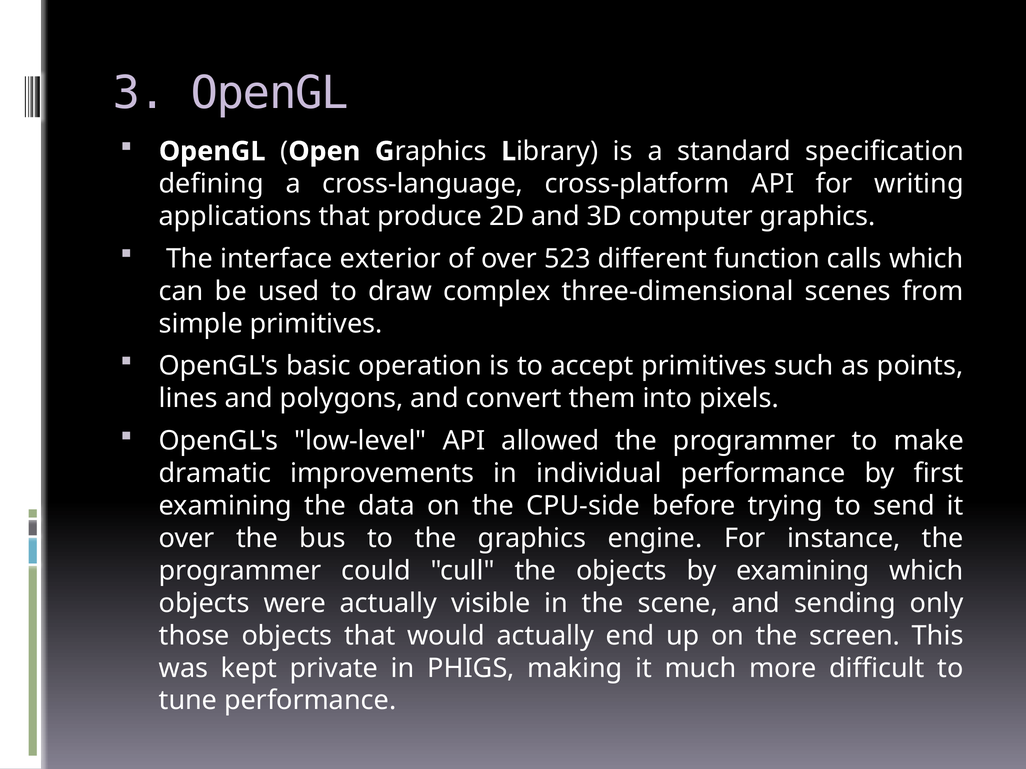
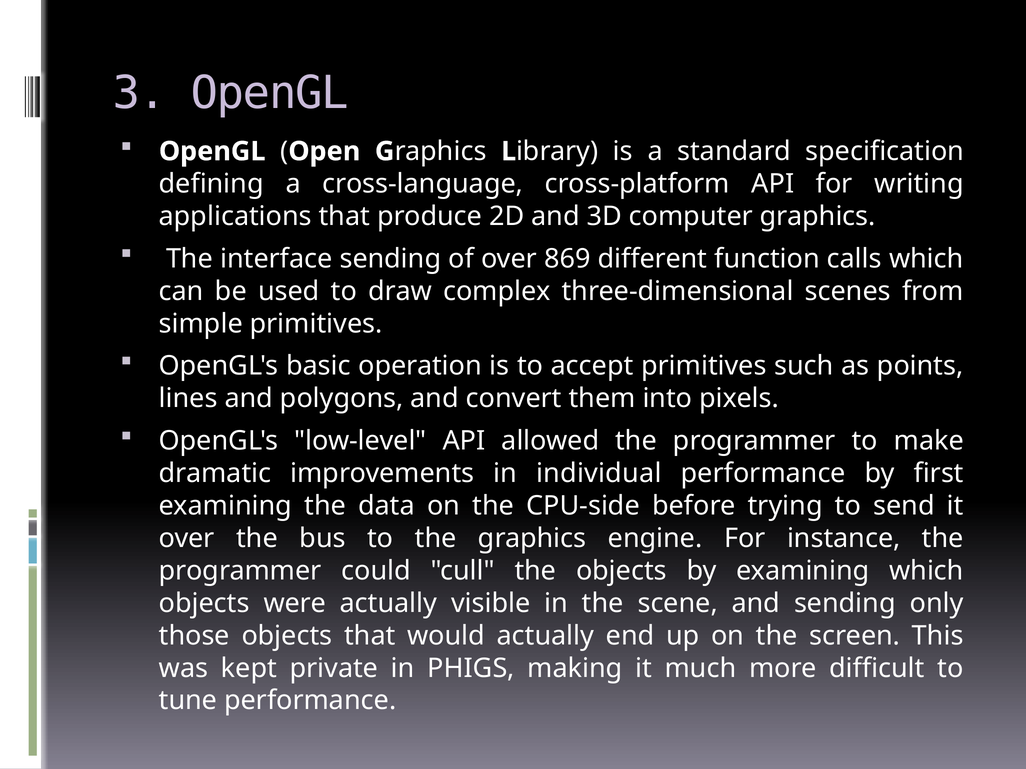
interface exterior: exterior -> sending
523: 523 -> 869
